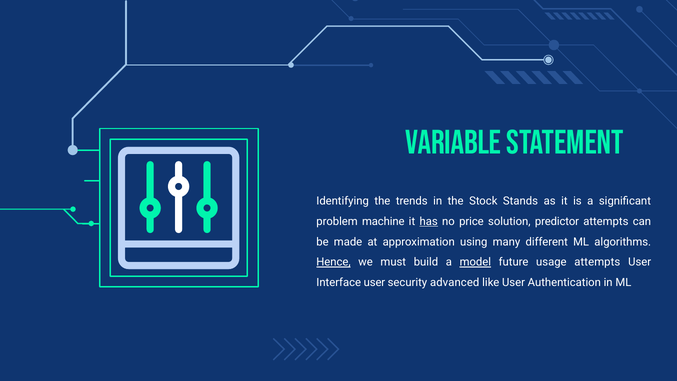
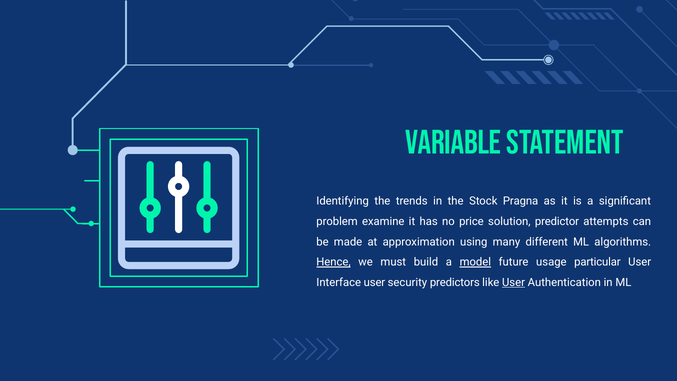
Stands: Stands -> Pragna
machine: machine -> examine
has underline: present -> none
usage attempts: attempts -> particular
advanced: advanced -> predictors
User at (514, 282) underline: none -> present
